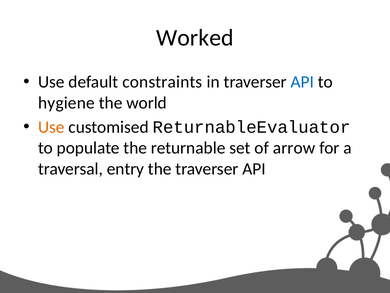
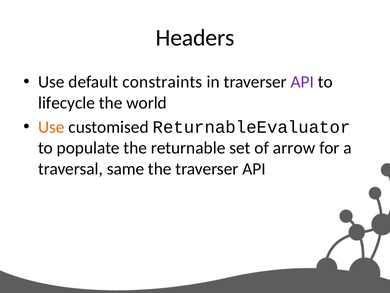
Worked: Worked -> Headers
API at (302, 82) colour: blue -> purple
hygiene: hygiene -> lifecycle
entry: entry -> same
